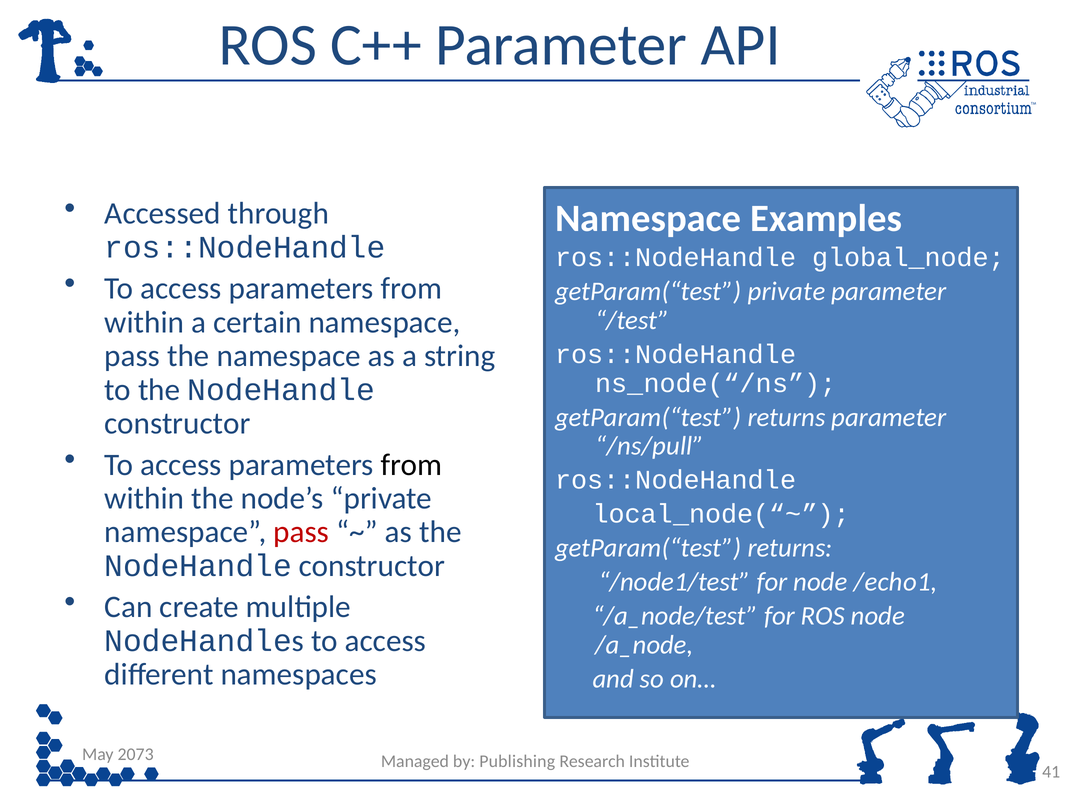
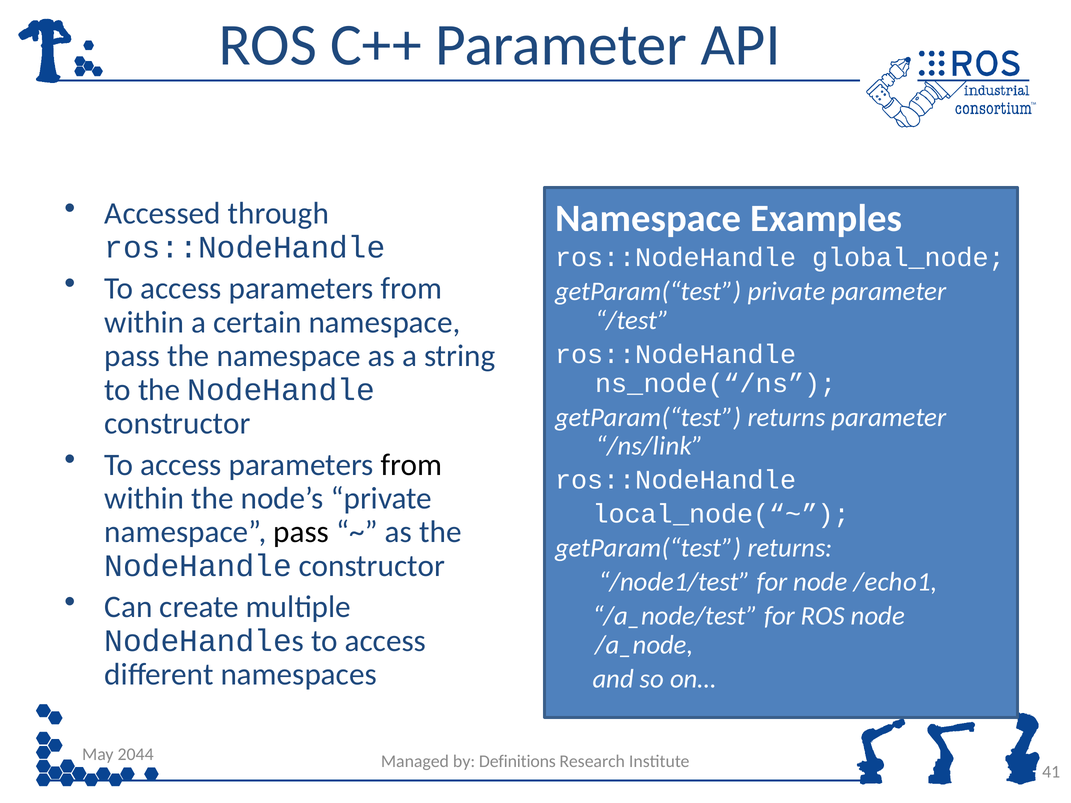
/ns/pull: /ns/pull -> /ns/link
pass at (301, 532) colour: red -> black
2073: 2073 -> 2044
Publishing: Publishing -> Definitions
